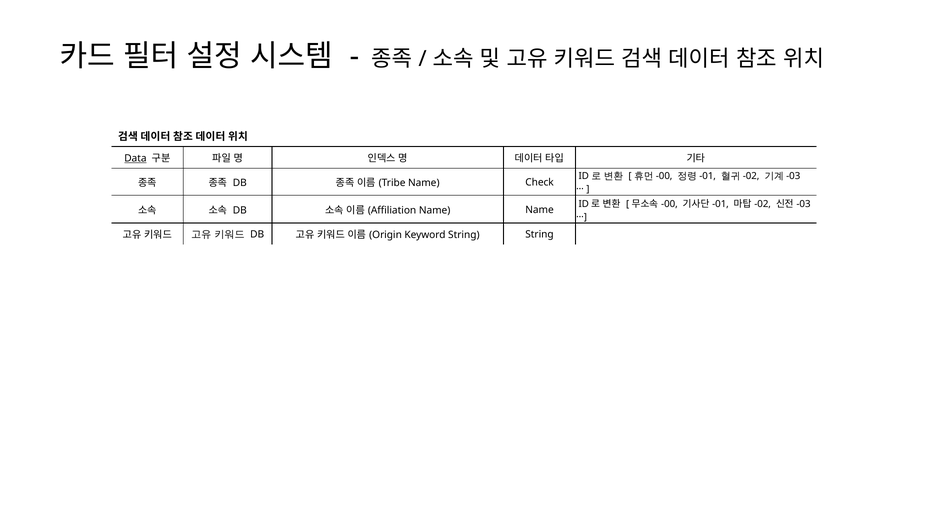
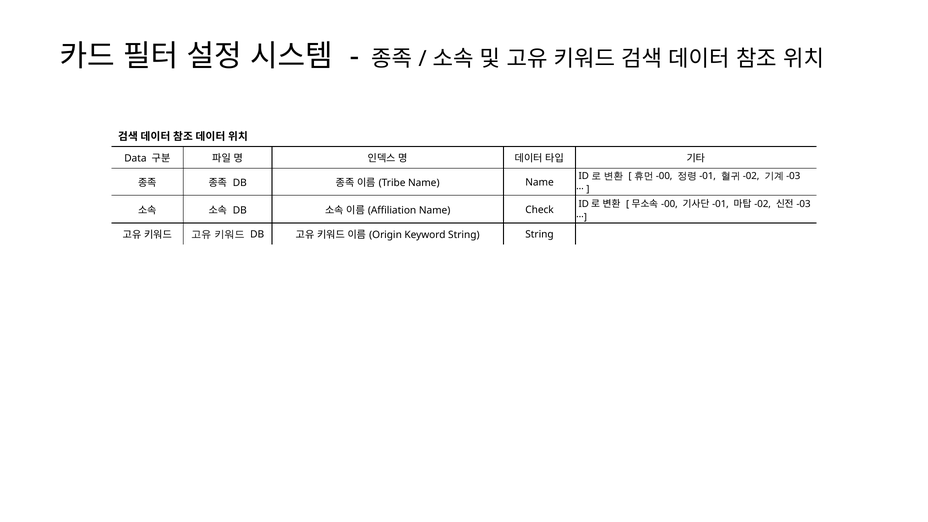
Data underline: present -> none
Name Check: Check -> Name
Name Name: Name -> Check
